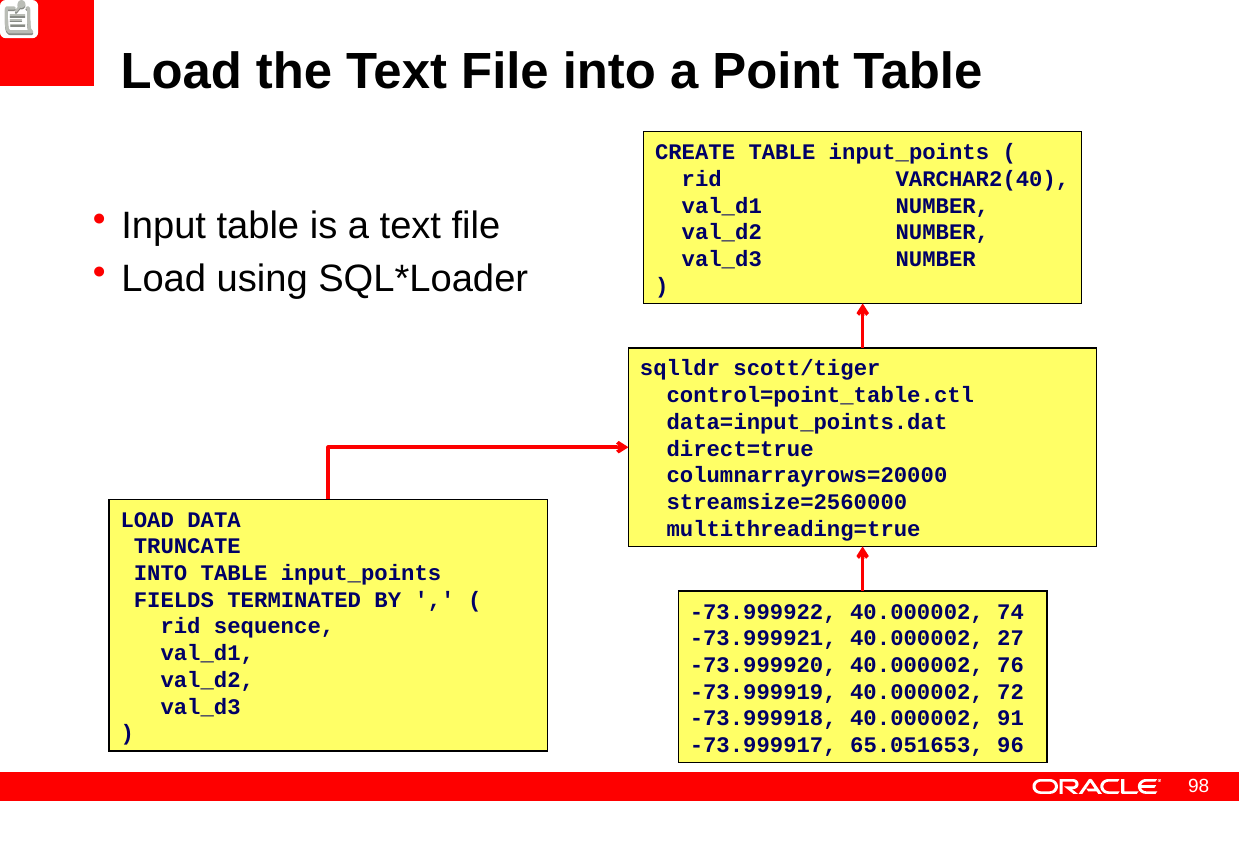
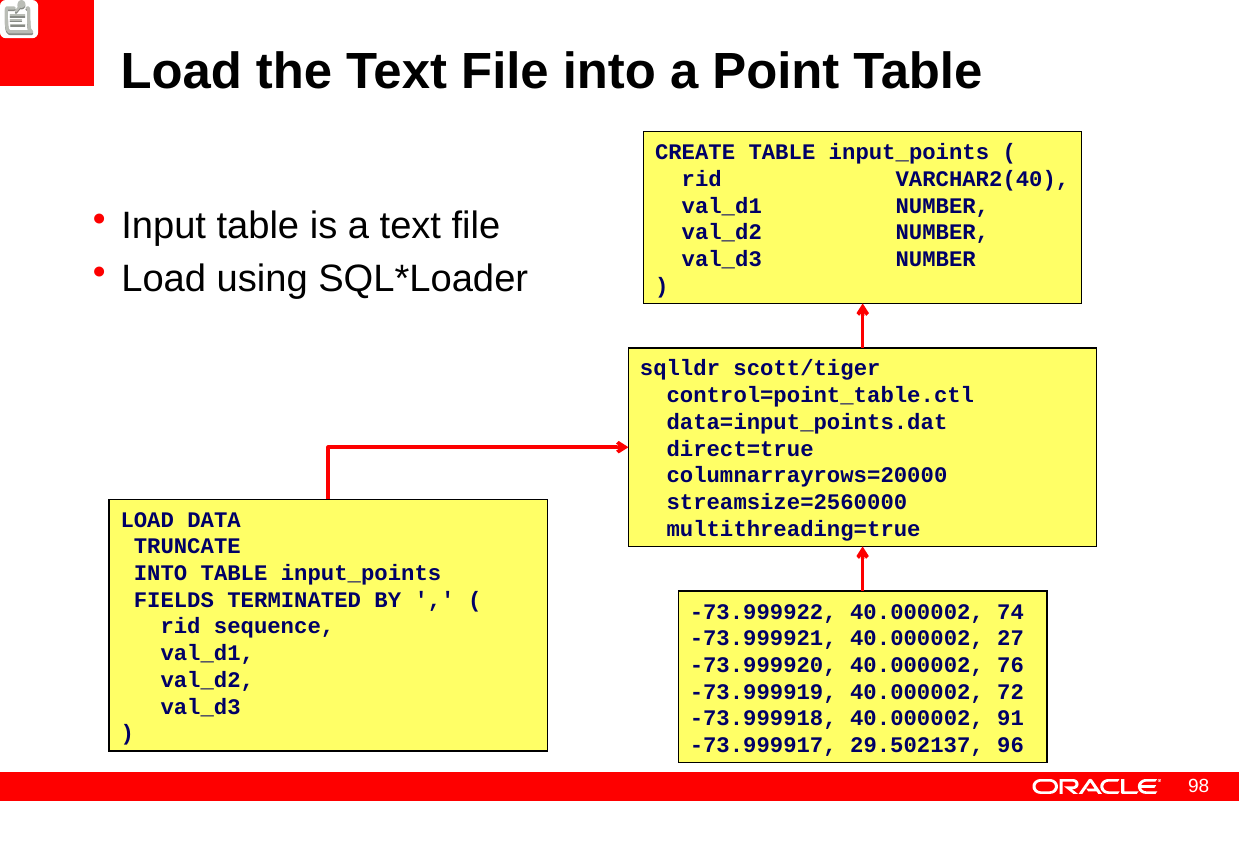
65.051653: 65.051653 -> 29.502137
